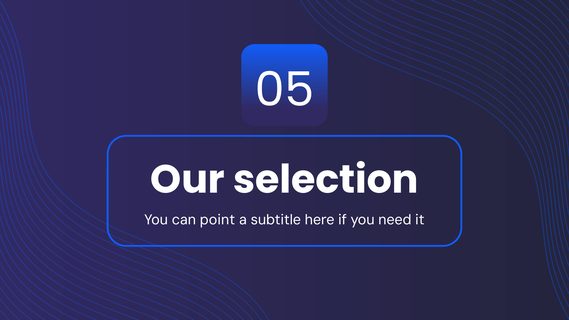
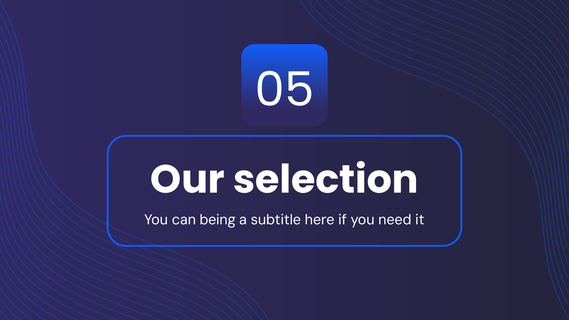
point: point -> being
